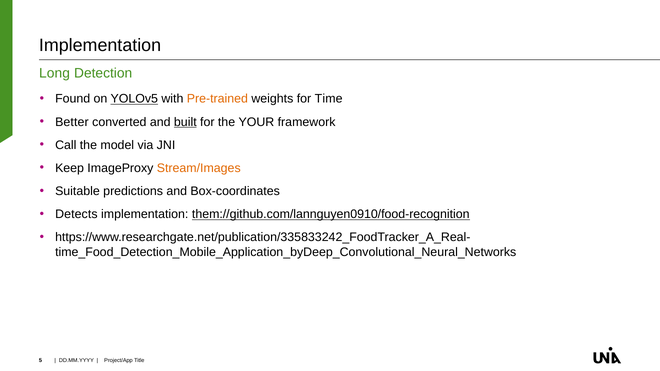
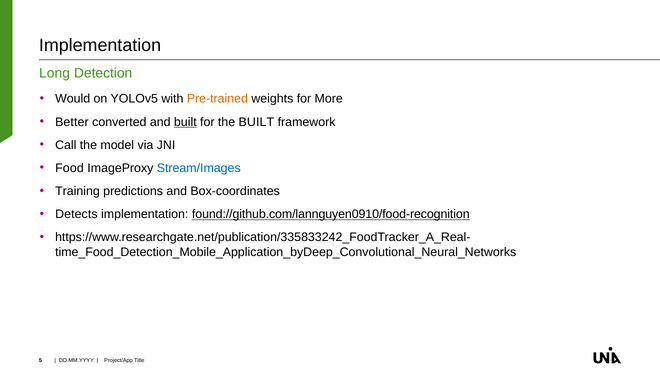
Found: Found -> Would
YOLOv5 underline: present -> none
Time: Time -> More
the YOUR: YOUR -> BUILT
Keep: Keep -> Food
Stream/Images colour: orange -> blue
Suitable: Suitable -> Training
them://github.com/lannguyen0910/food-recognition: them://github.com/lannguyen0910/food-recognition -> found://github.com/lannguyen0910/food-recognition
